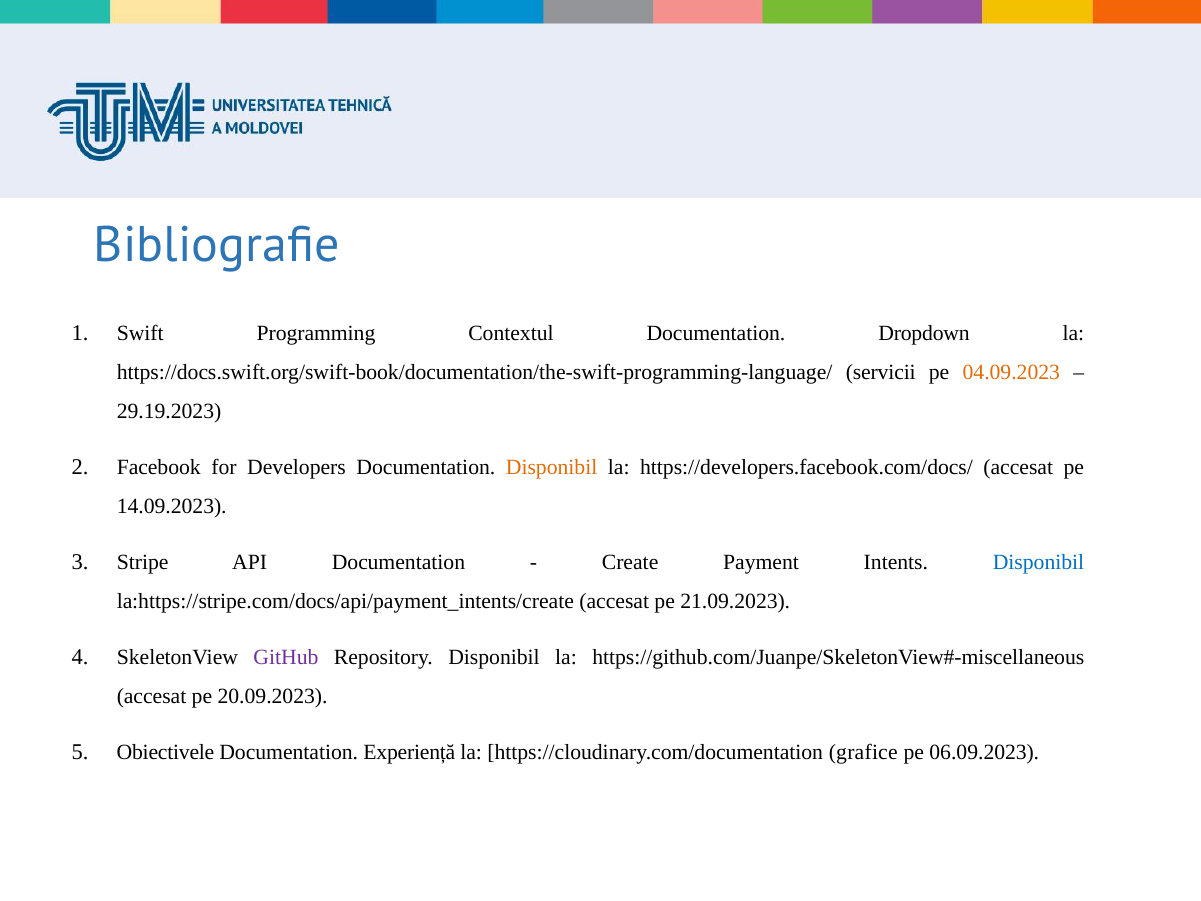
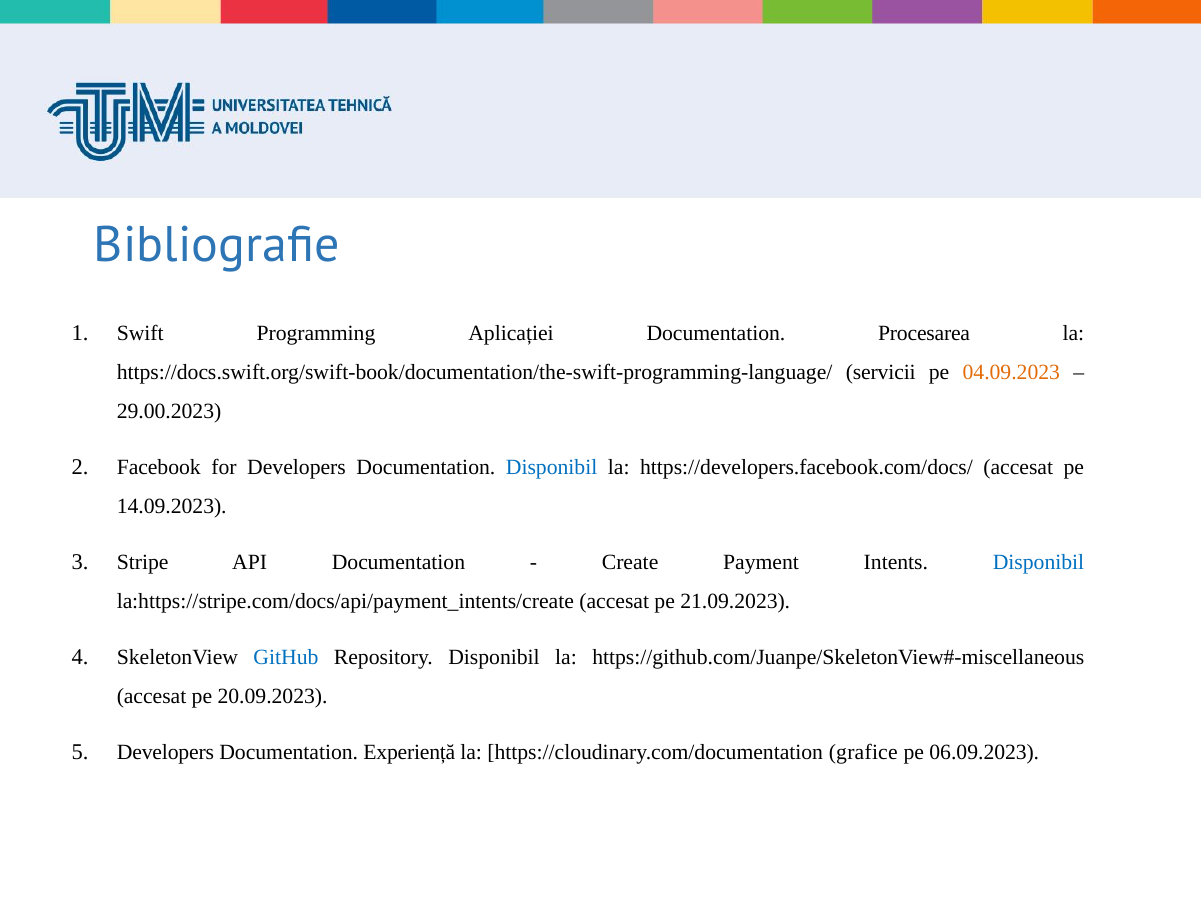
Contextul: Contextul -> Aplicației
Dropdown: Dropdown -> Procesarea
29.19.2023: 29.19.2023 -> 29.00.2023
Disponibil at (552, 467) colour: orange -> blue
GitHub colour: purple -> blue
Obiectivele at (165, 752): Obiectivele -> Developers
